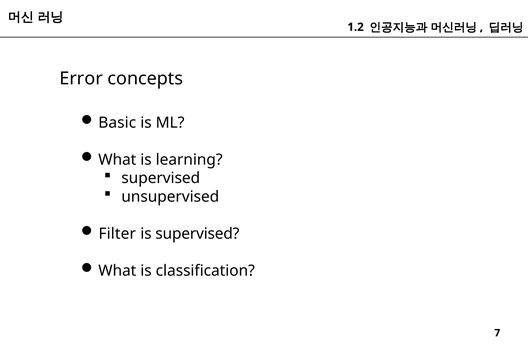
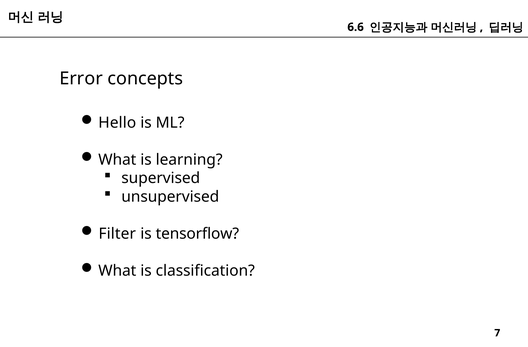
1.2: 1.2 -> 6.6
Basic: Basic -> Hello
is supervised: supervised -> tensorflow
